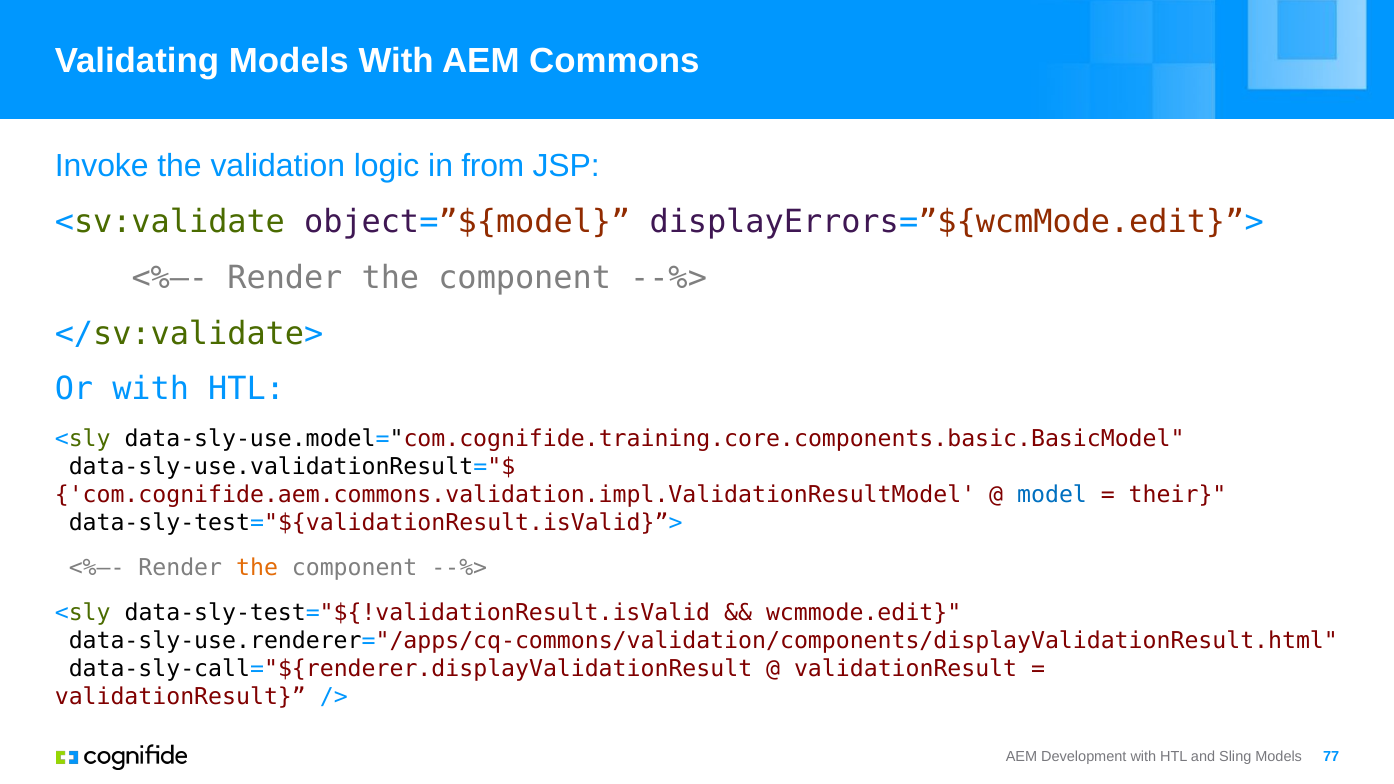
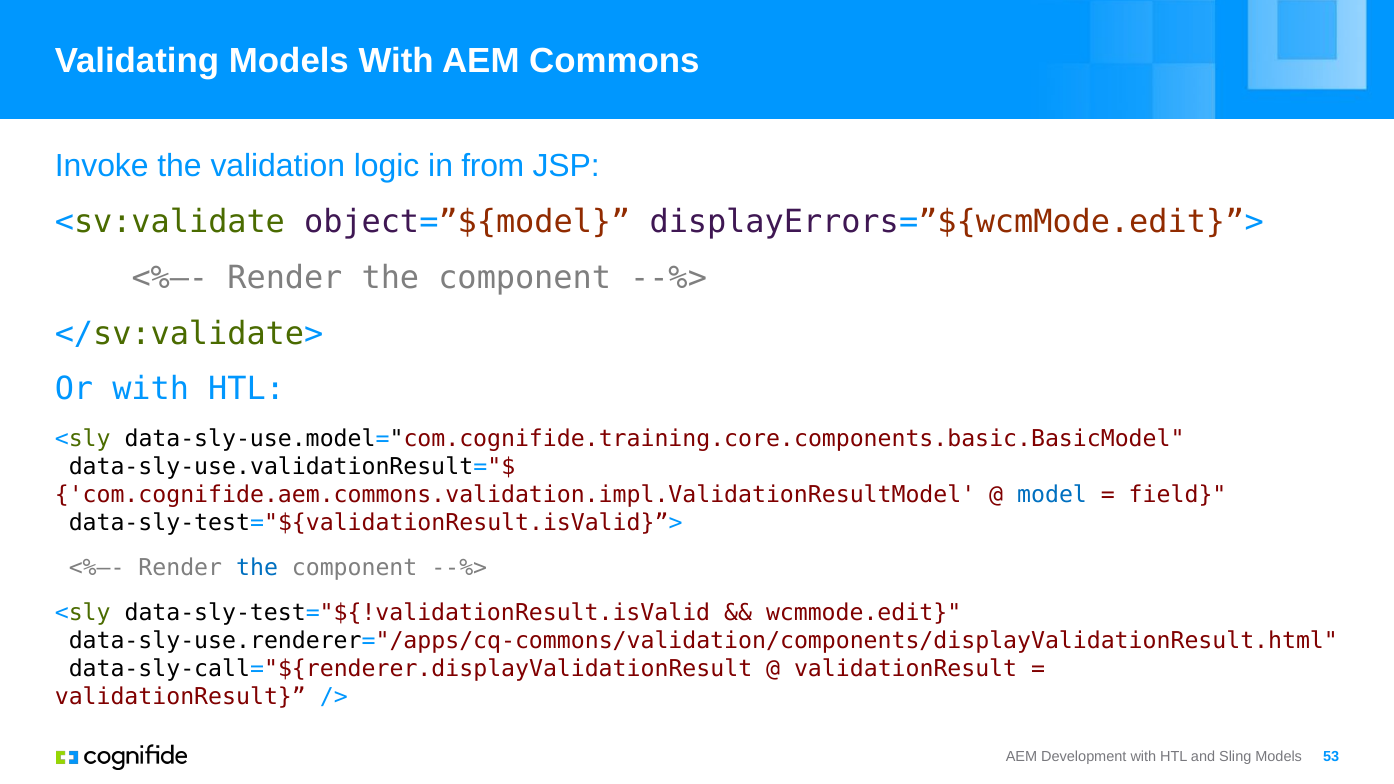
their: their -> field
the at (257, 568) colour: orange -> blue
77: 77 -> 53
